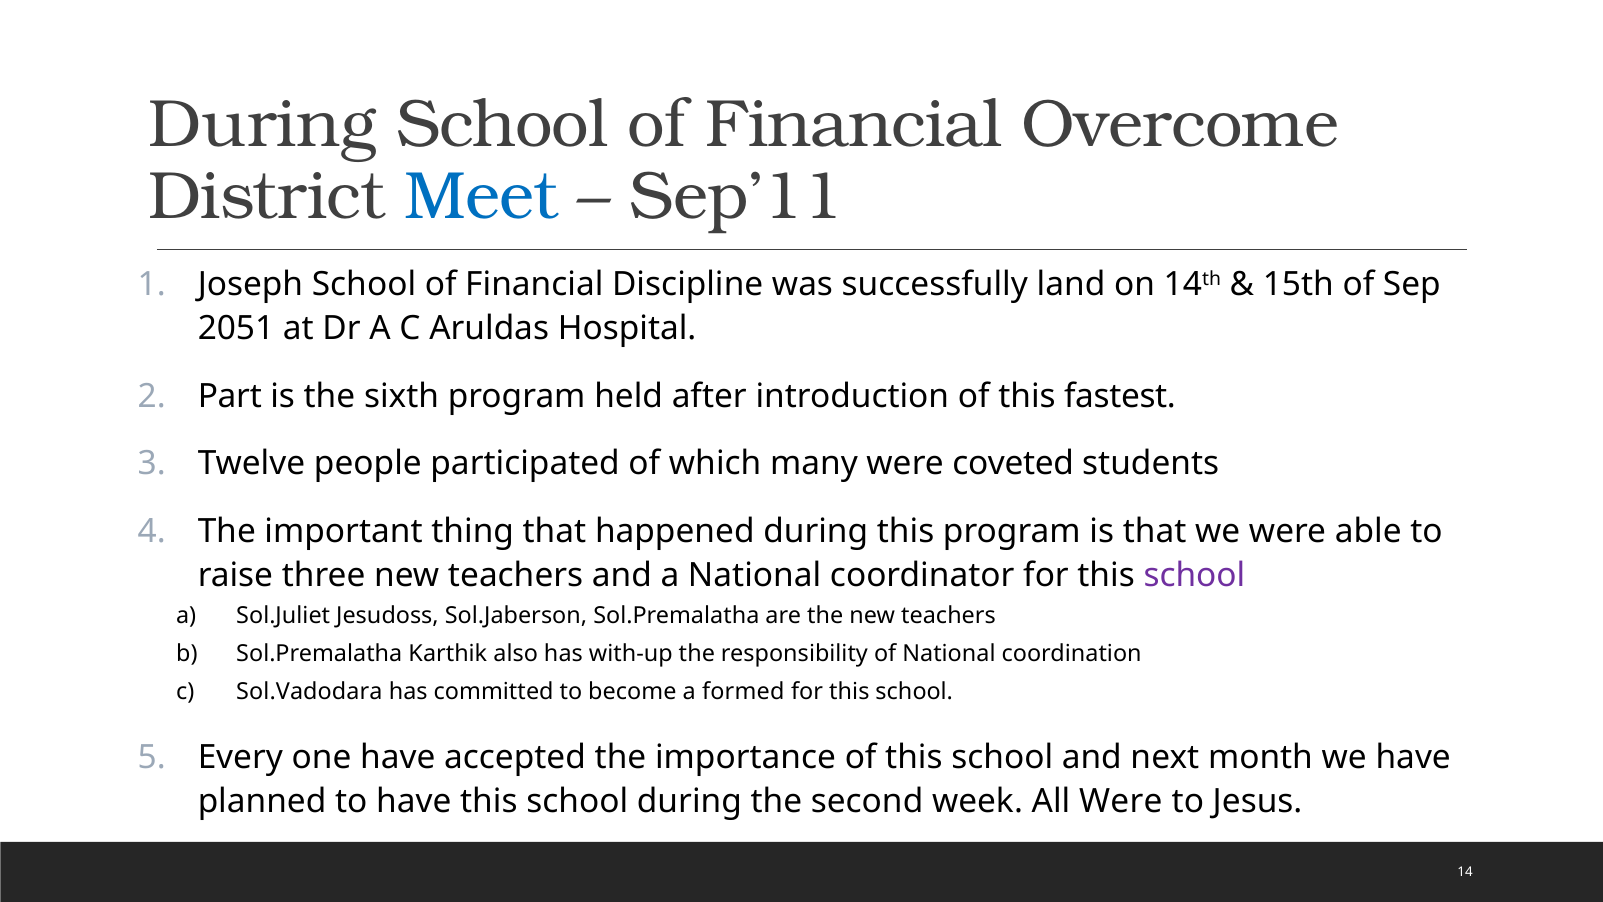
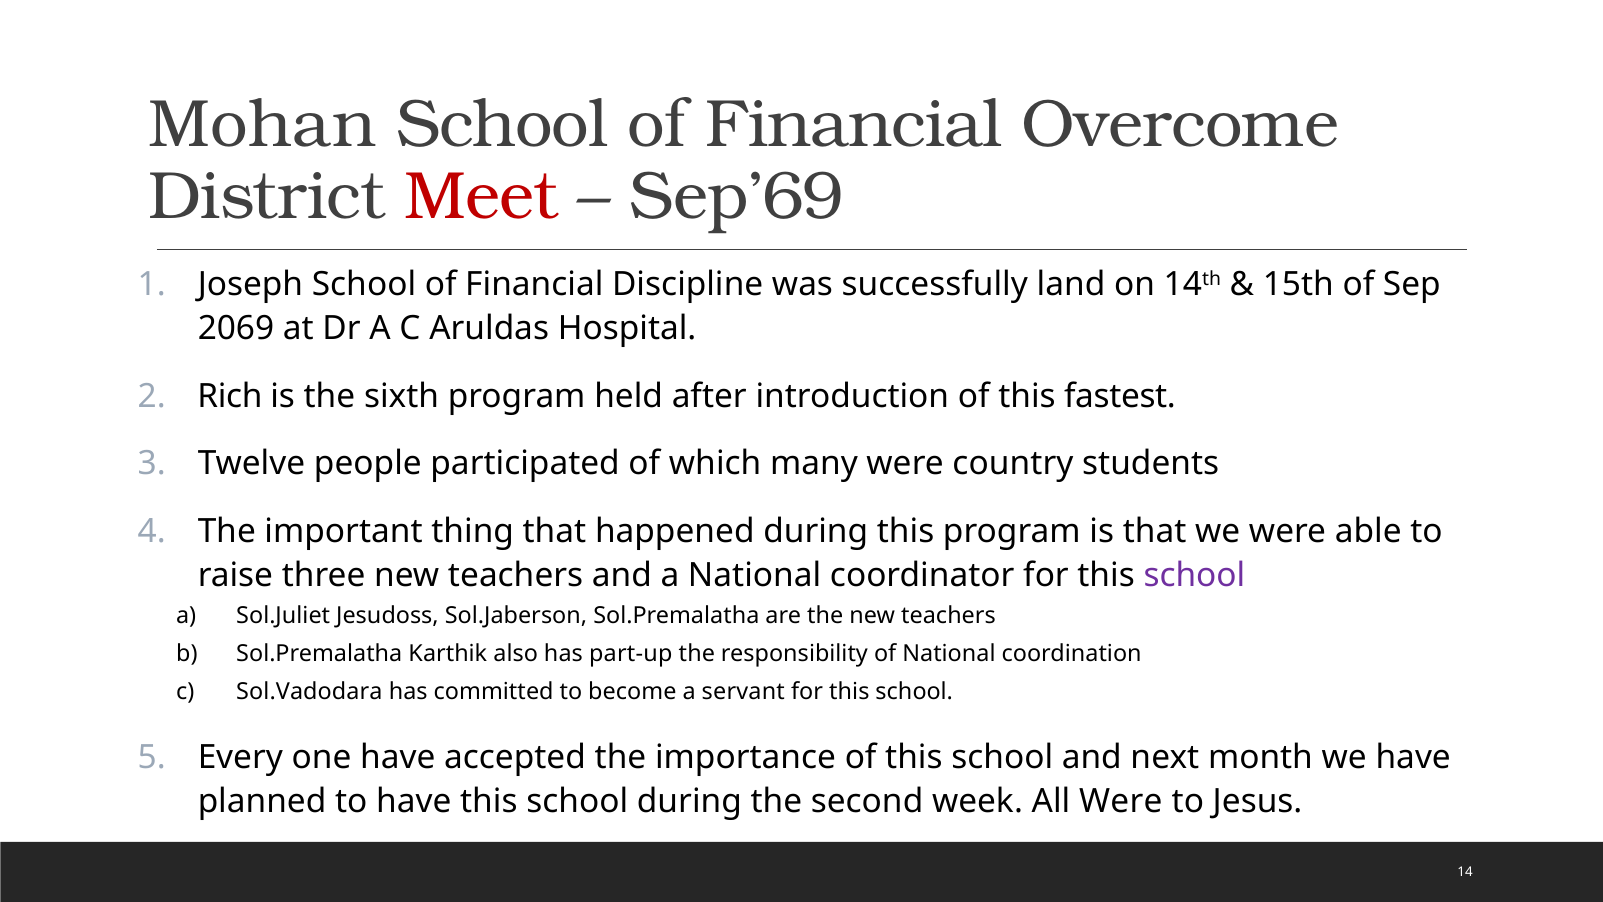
During at (263, 124): During -> Mohan
Meet colour: blue -> red
Sep’11: Sep’11 -> Sep’69
2051: 2051 -> 2069
Part: Part -> Rich
coveted: coveted -> country
with-up: with-up -> part-up
formed: formed -> servant
